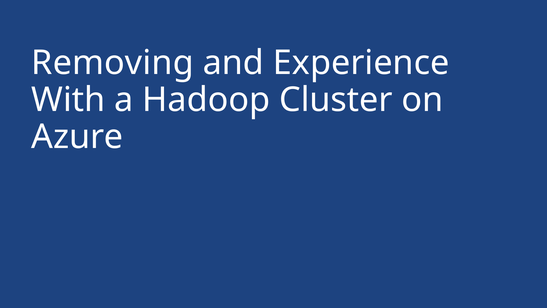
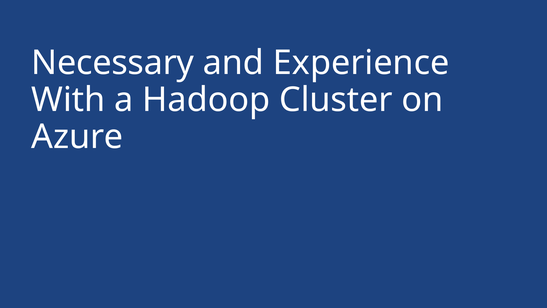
Removing: Removing -> Necessary
